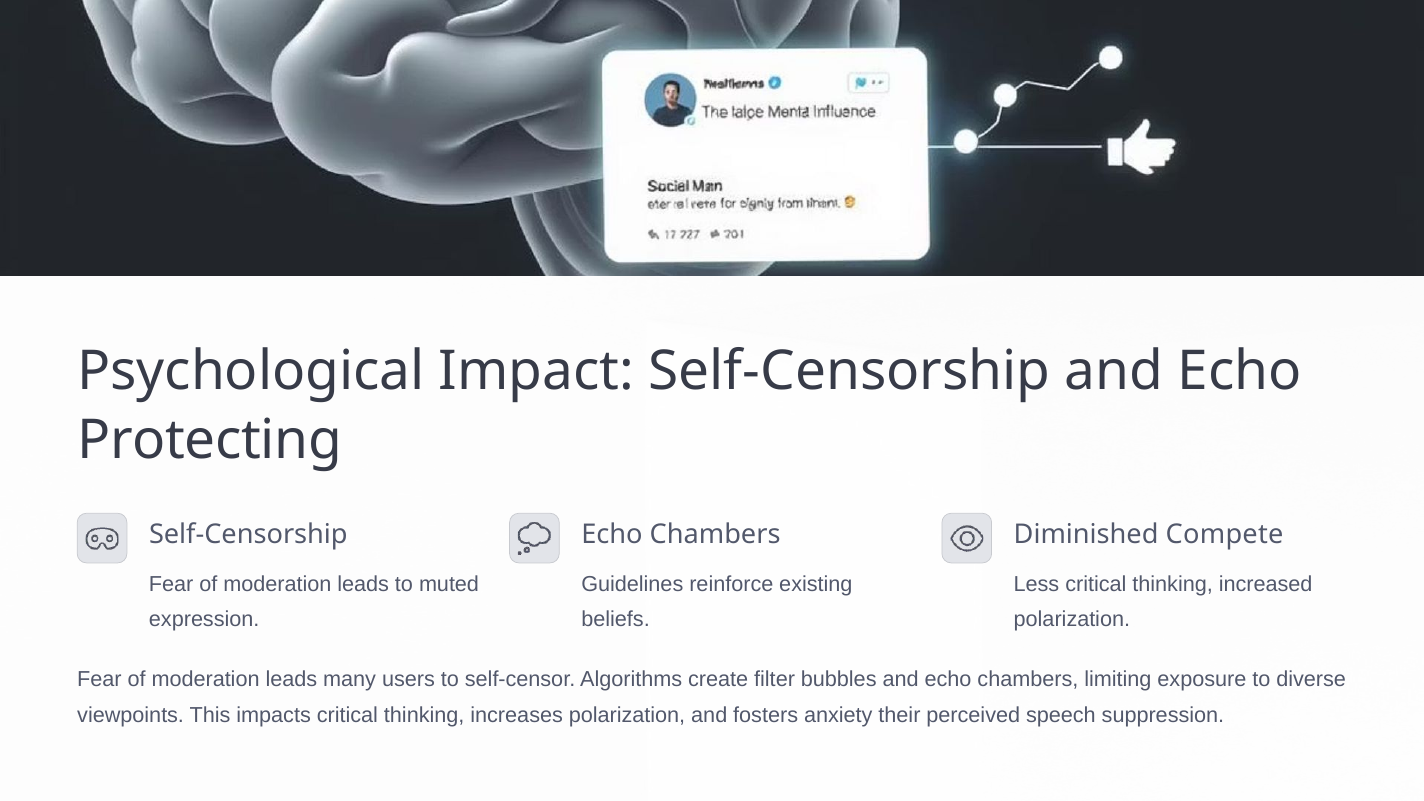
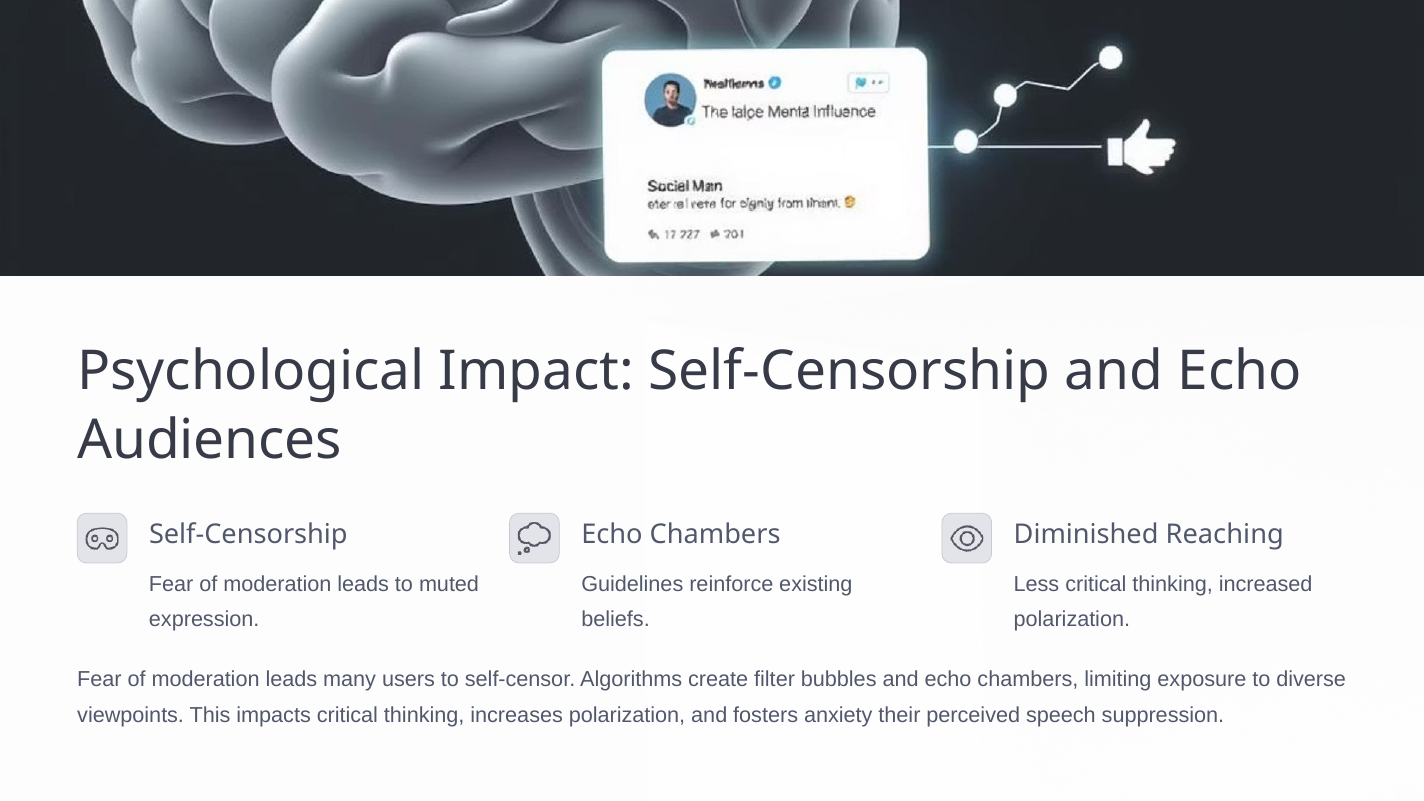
Protecting: Protecting -> Audiences
Compete: Compete -> Reaching
